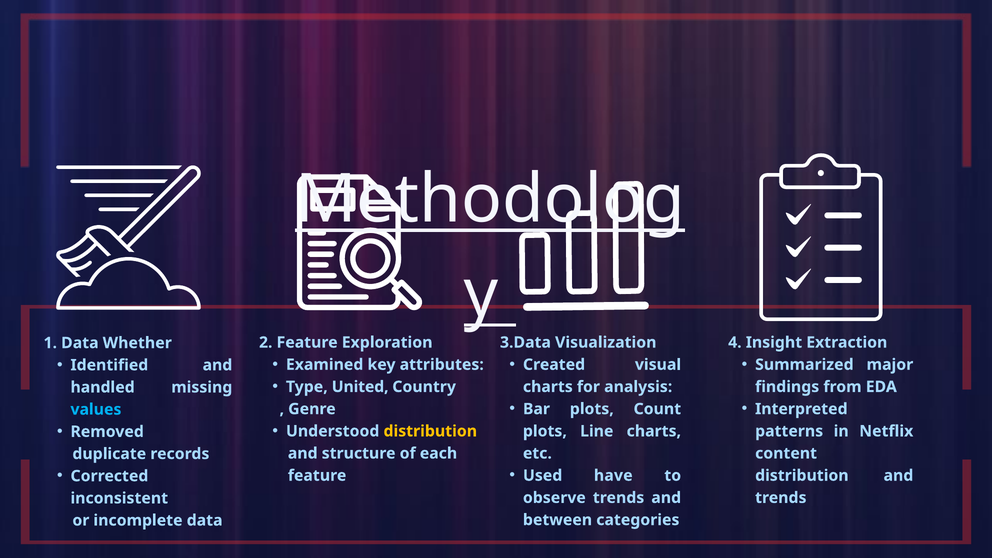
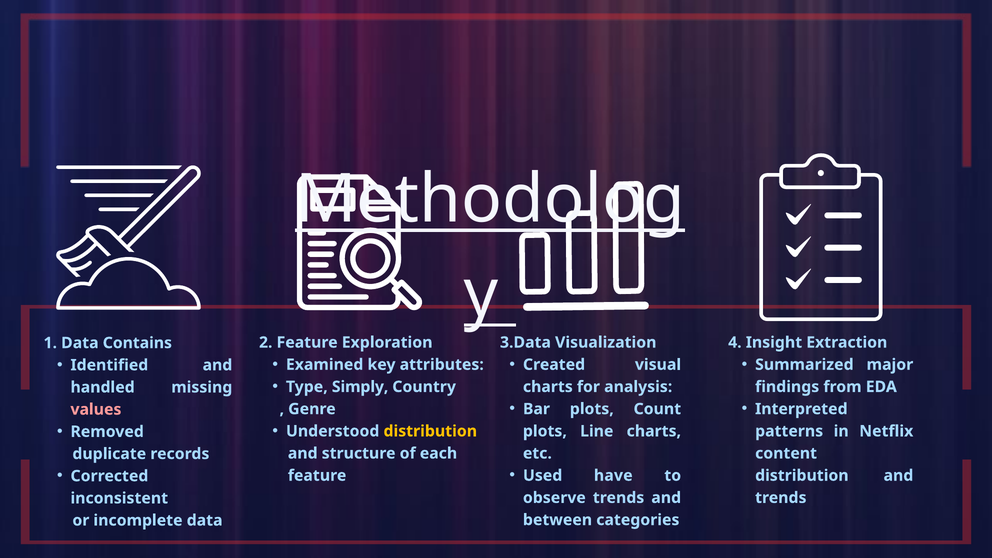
Whether: Whether -> Contains
United: United -> Simply
values colour: light blue -> pink
